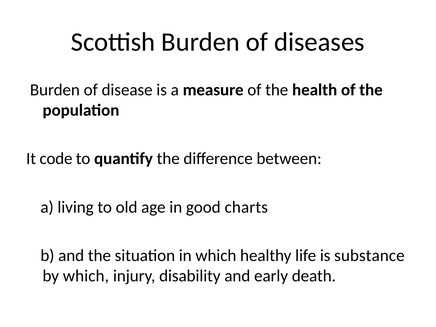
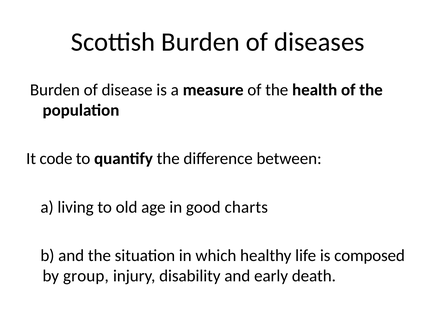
substance: substance -> composed
by which: which -> group
